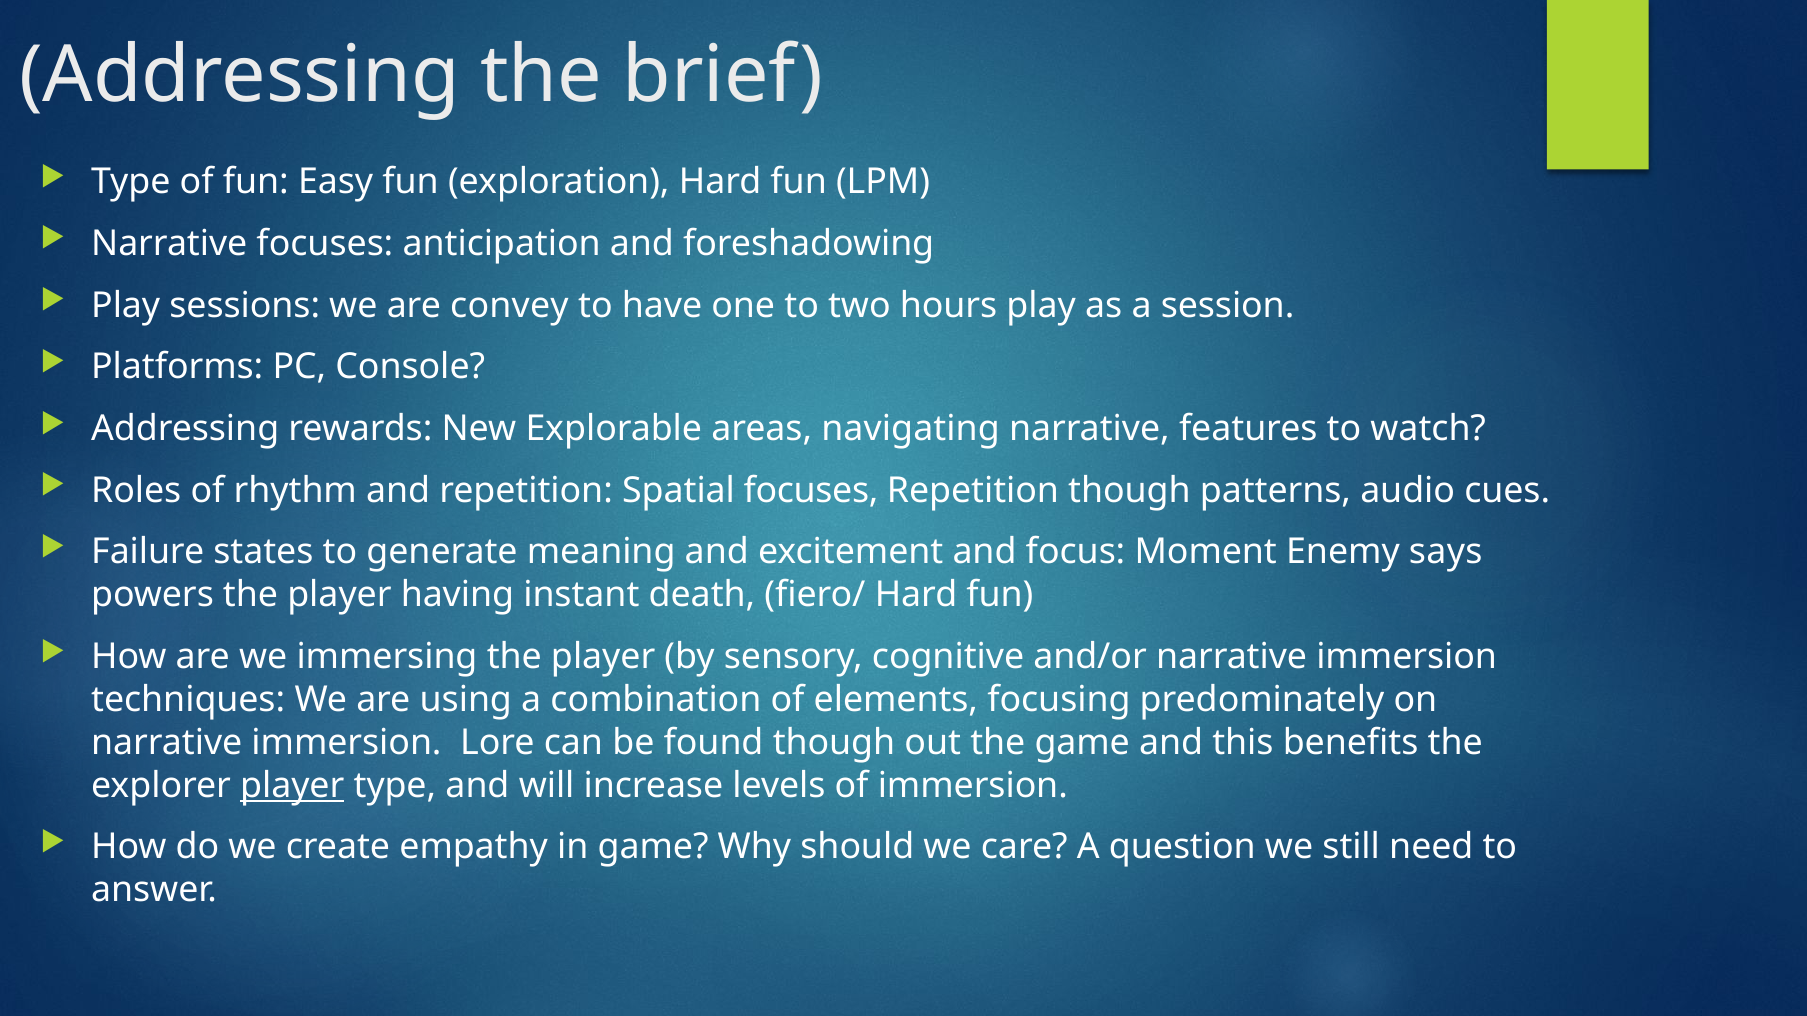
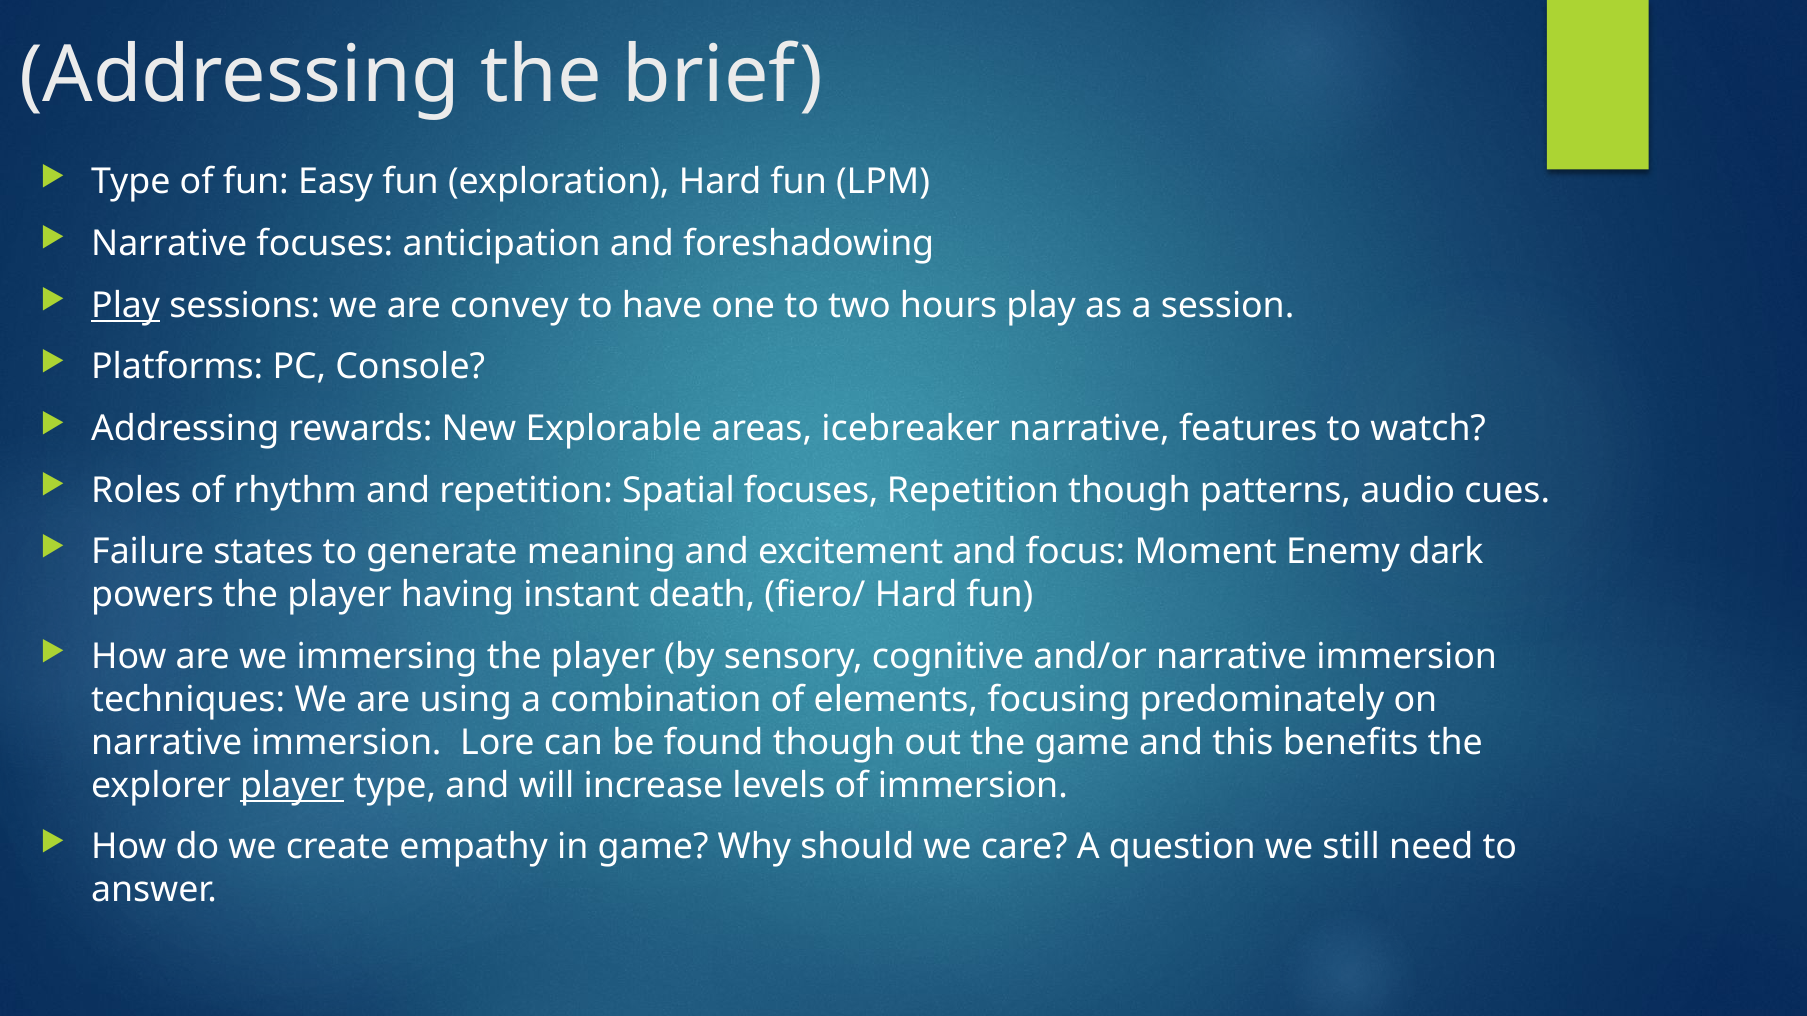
Play at (126, 305) underline: none -> present
navigating: navigating -> icebreaker
says: says -> dark
